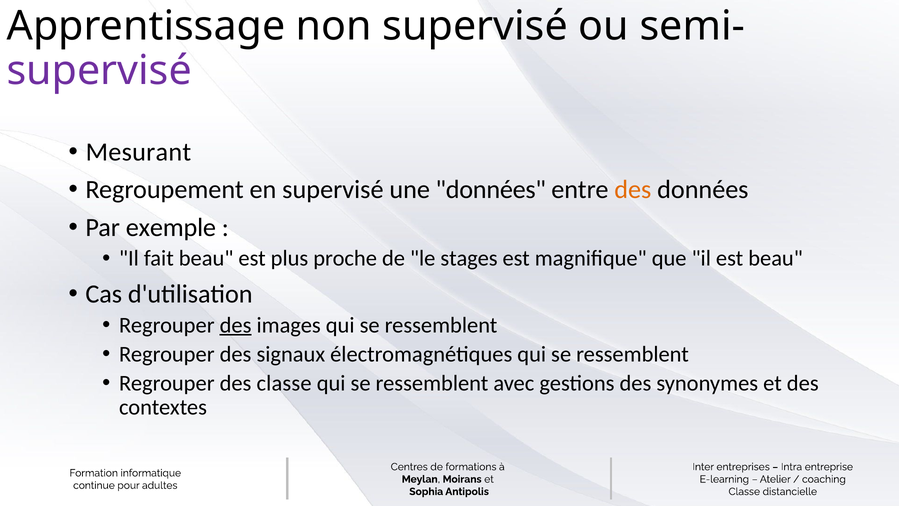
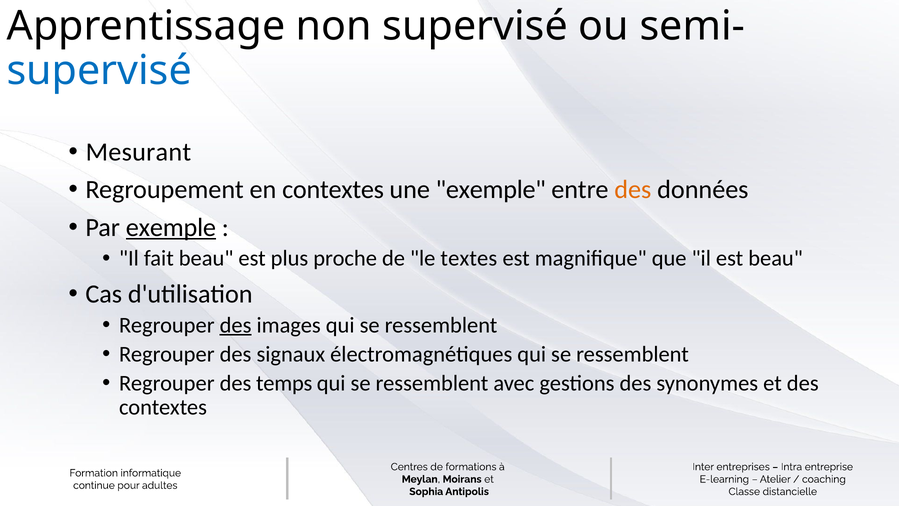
supervisé at (99, 71) colour: purple -> blue
en supervisé: supervisé -> contextes
une données: données -> exemple
exemple at (171, 227) underline: none -> present
stages: stages -> textes
des classe: classe -> temps
